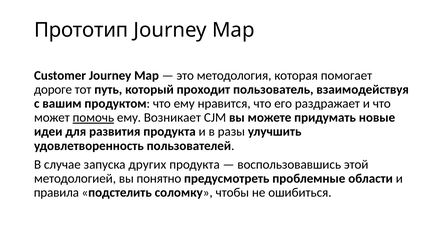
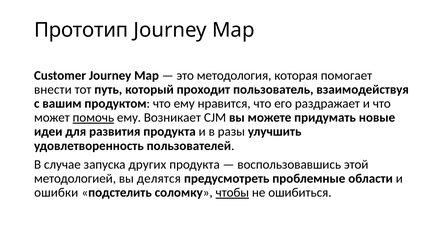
дороге: дороге -> внести
понятно: понятно -> делятся
правила: правила -> ошибки
чтобы underline: none -> present
